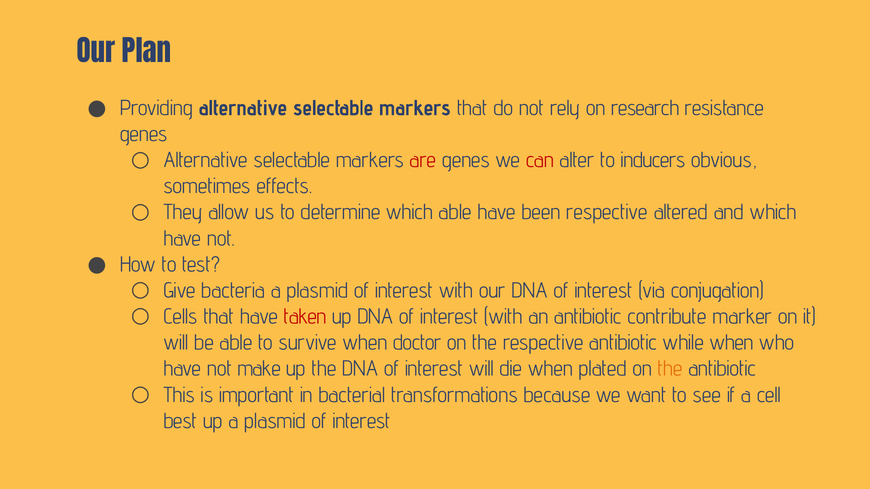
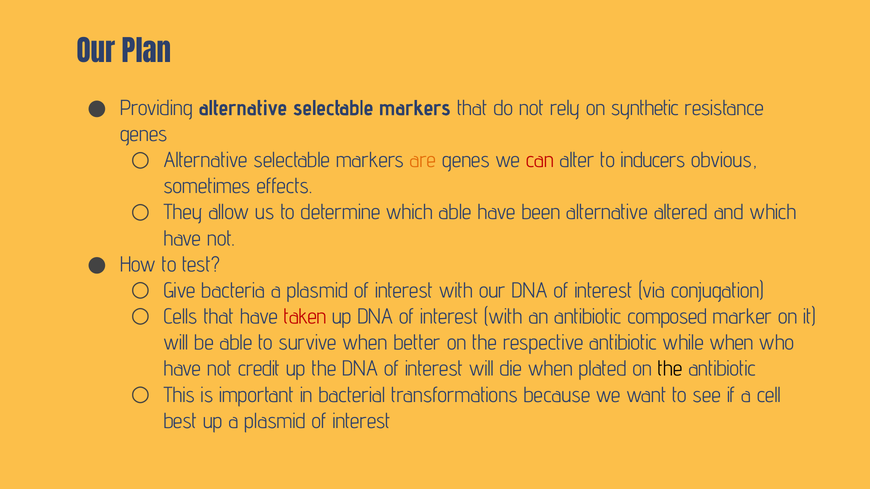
research: research -> synthetic
are colour: red -> orange
been respective: respective -> alternative
contribute: contribute -> composed
doctor: doctor -> better
make: make -> credit
the at (670, 369) colour: orange -> black
